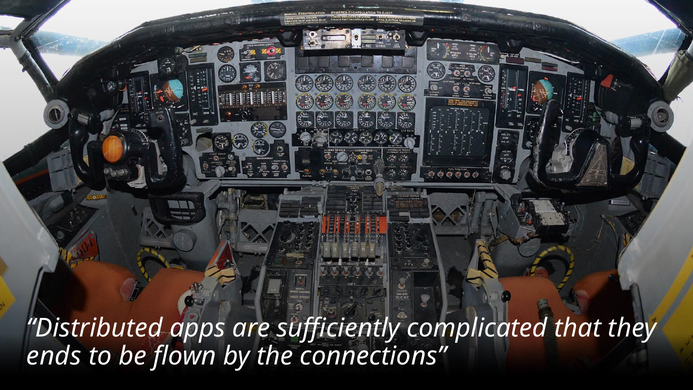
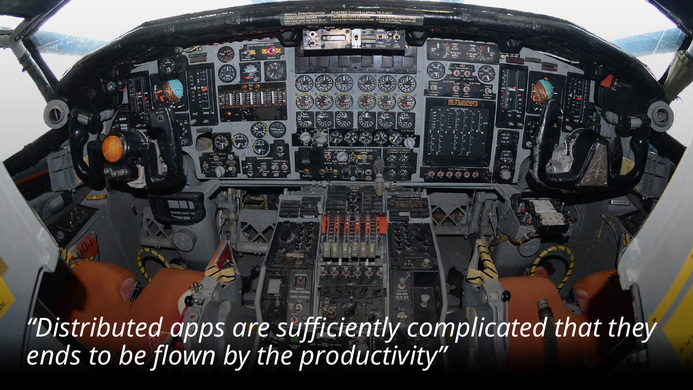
connections: connections -> productivity
